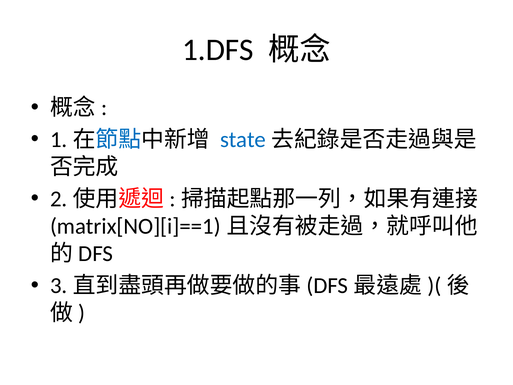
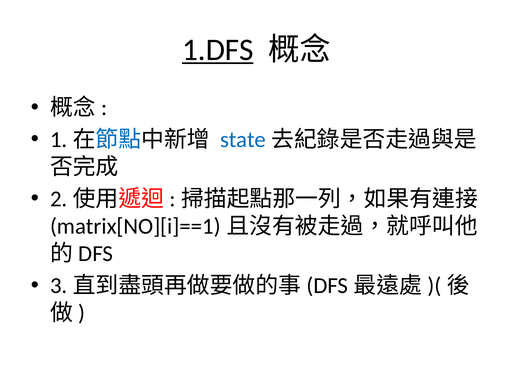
1.DFS underline: none -> present
